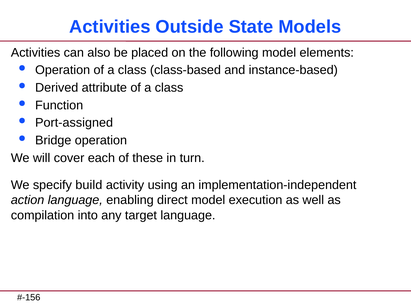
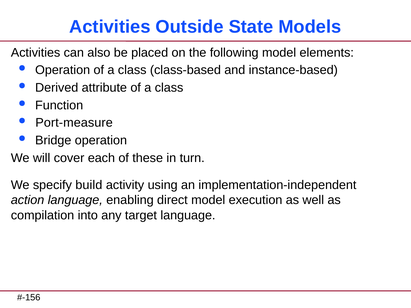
Port-assigned: Port-assigned -> Port-measure
